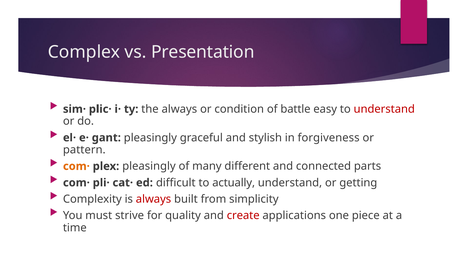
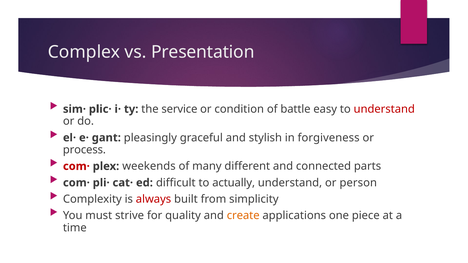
the always: always -> service
pattern: pattern -> process
com· at (76, 166) colour: orange -> red
plex pleasingly: pleasingly -> weekends
getting: getting -> person
create colour: red -> orange
